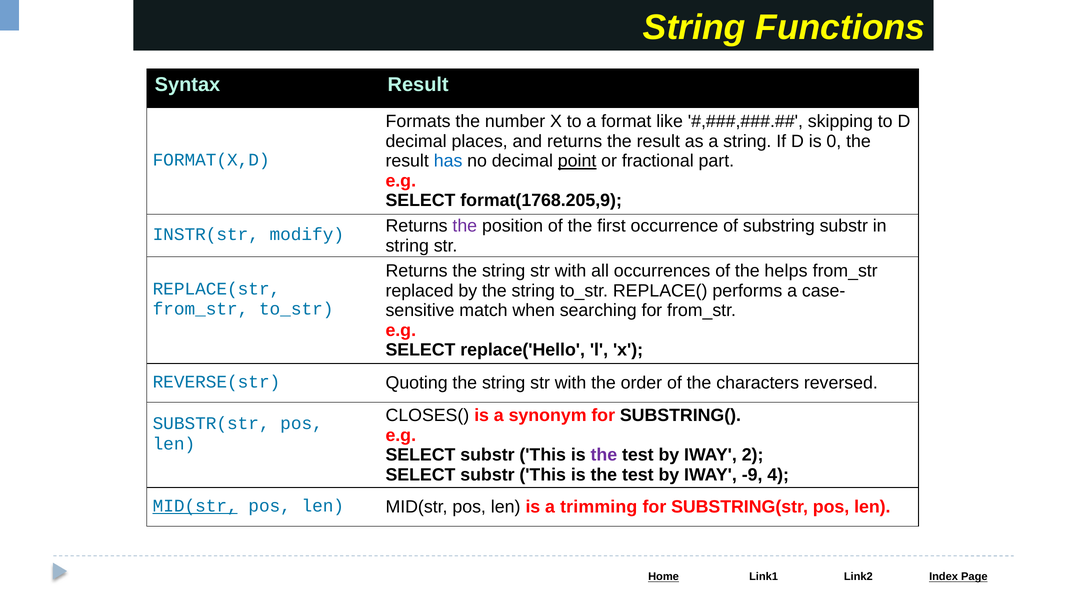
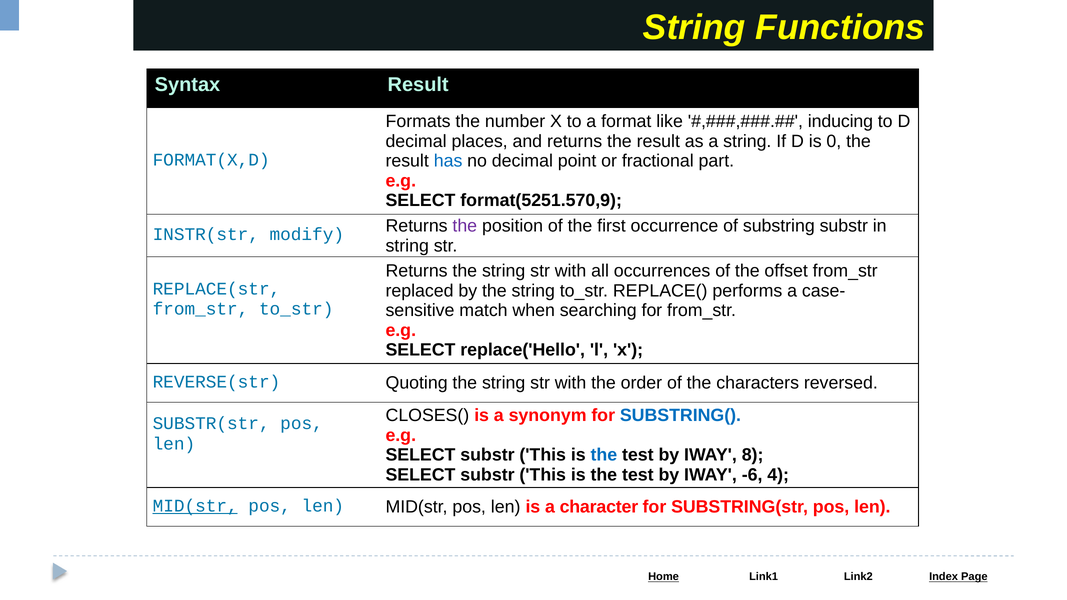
skipping: skipping -> inducing
point underline: present -> none
format(1768.205,9: format(1768.205,9 -> format(5251.570,9
helps: helps -> offset
SUBSTRING( colour: black -> blue
the at (604, 455) colour: purple -> blue
2: 2 -> 8
-9: -9 -> -6
trimming: trimming -> character
